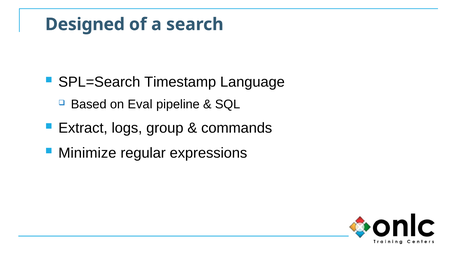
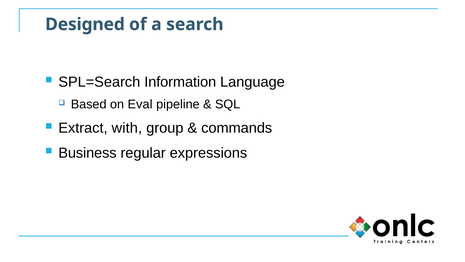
Timestamp: Timestamp -> Information
logs: logs -> with
Minimize: Minimize -> Business
